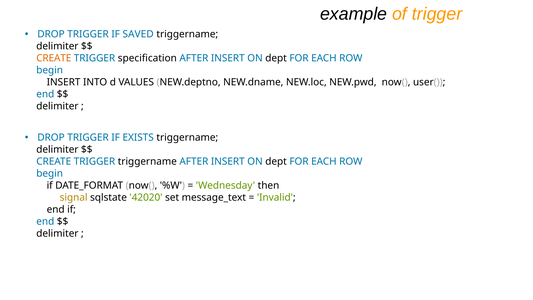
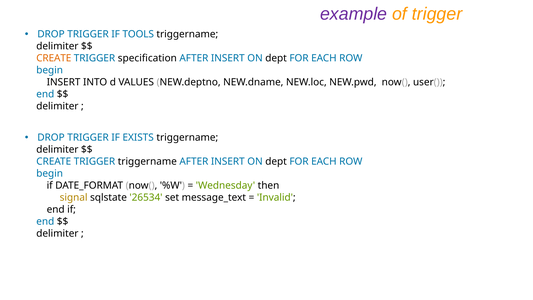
example colour: black -> purple
SAVED: SAVED -> TOOLS
42020: 42020 -> 26534
